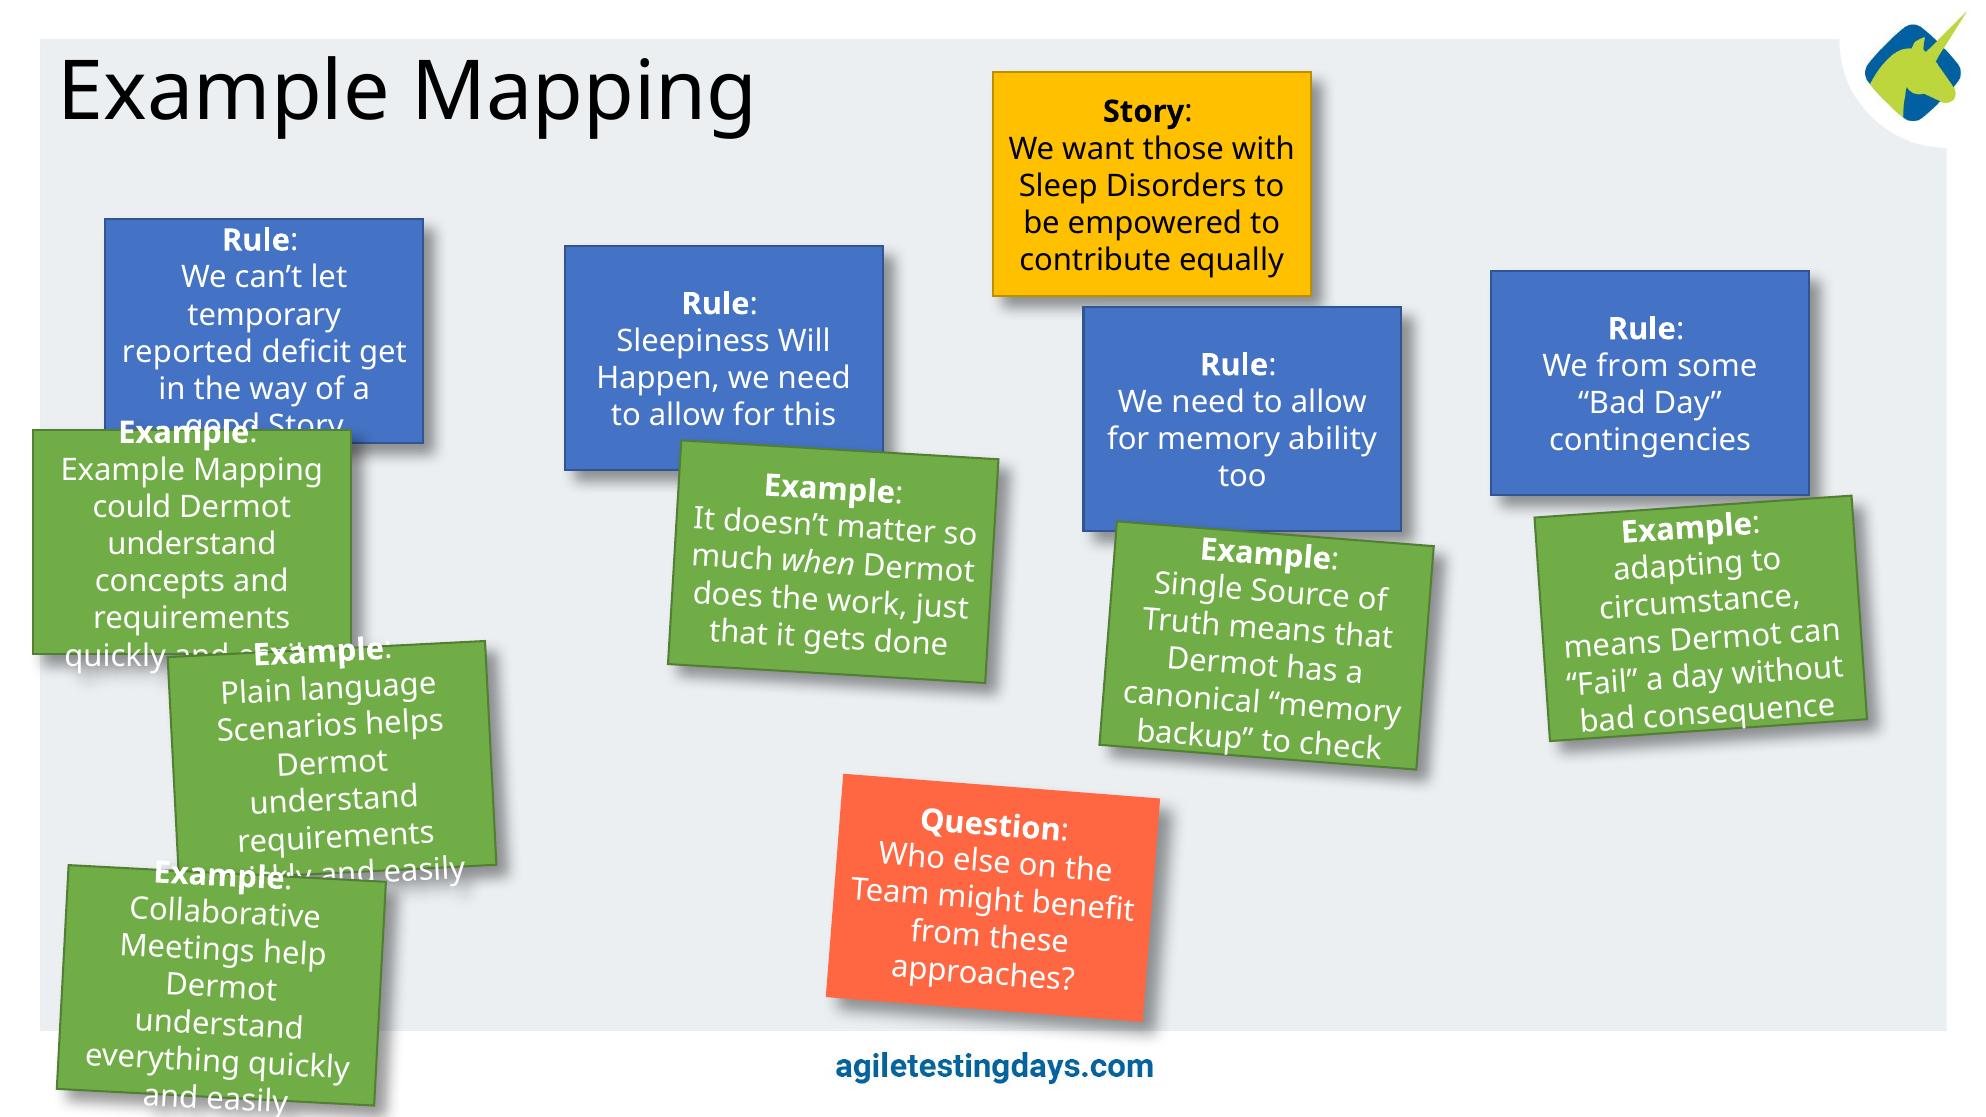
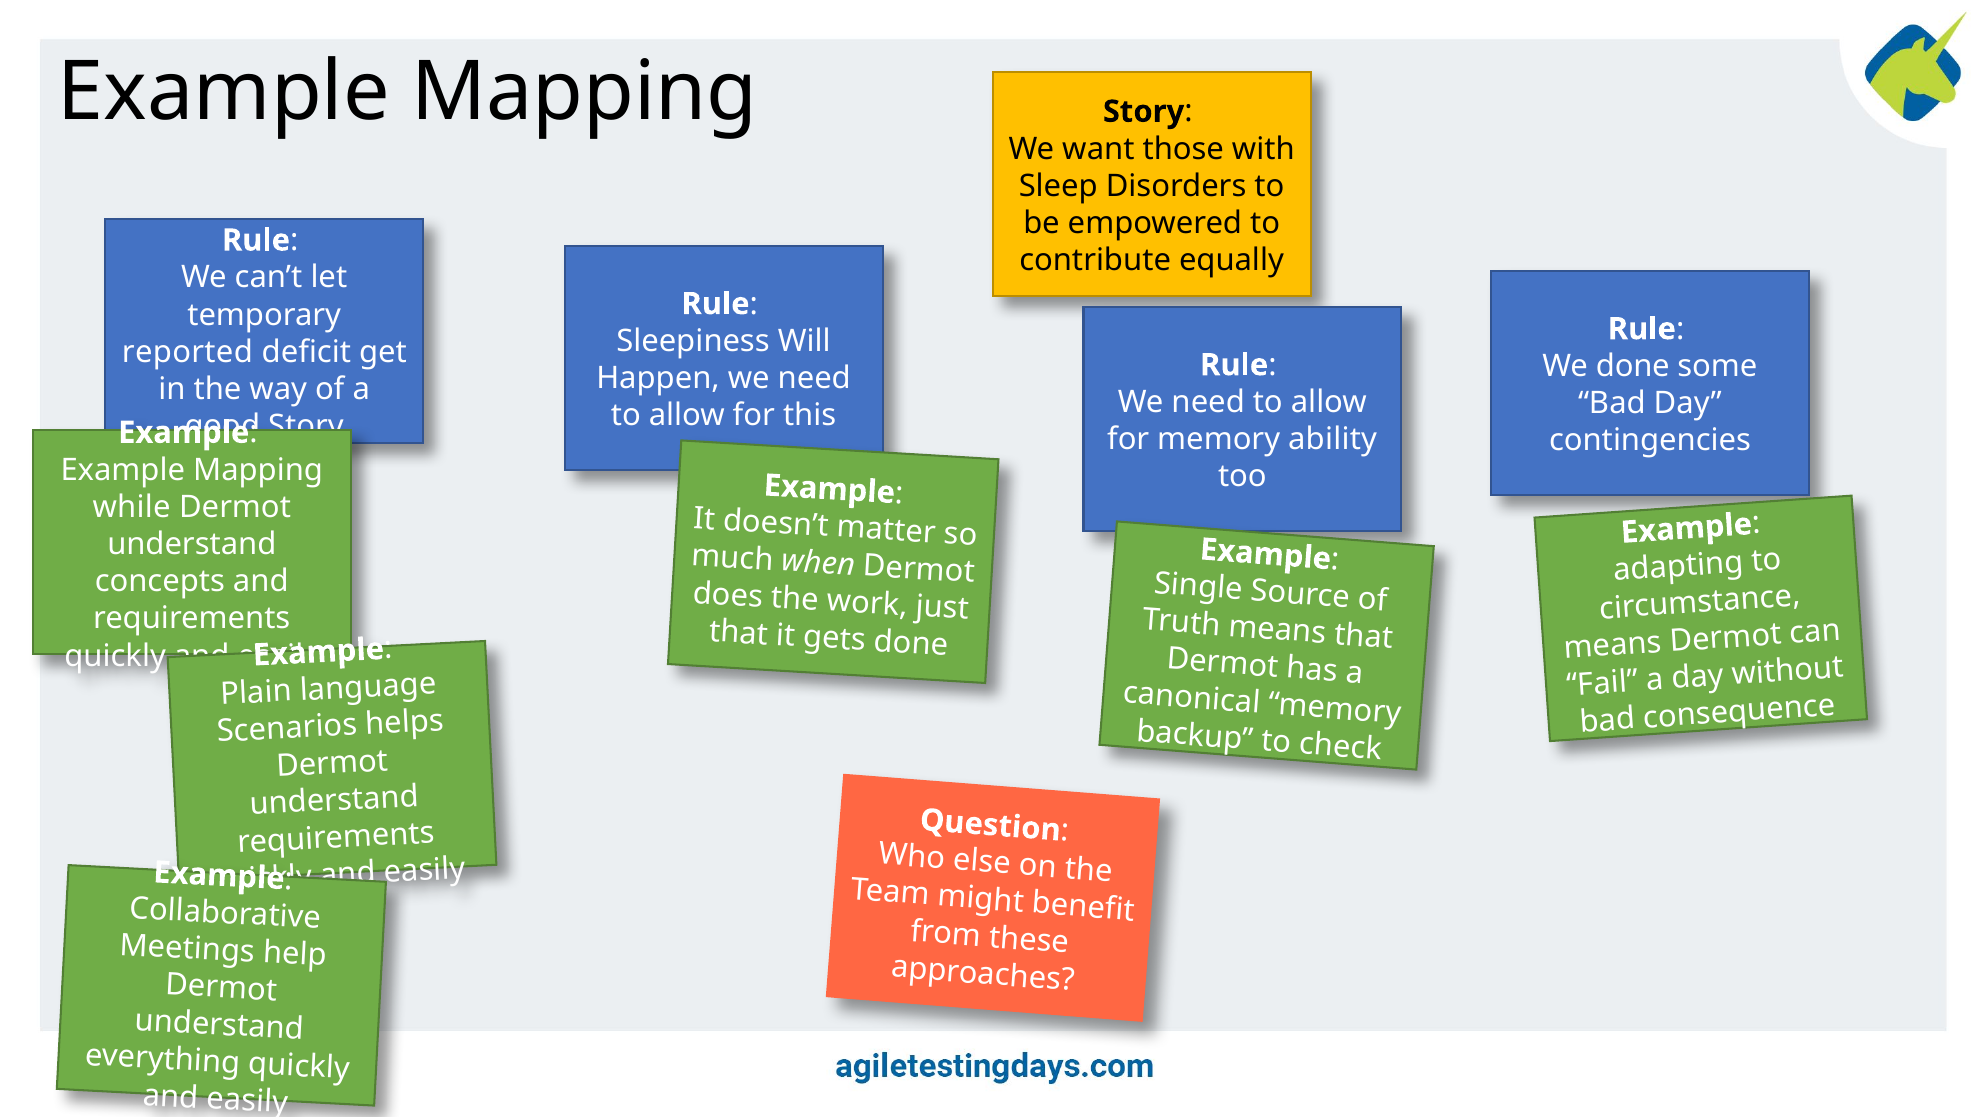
We from: from -> done
could: could -> while
